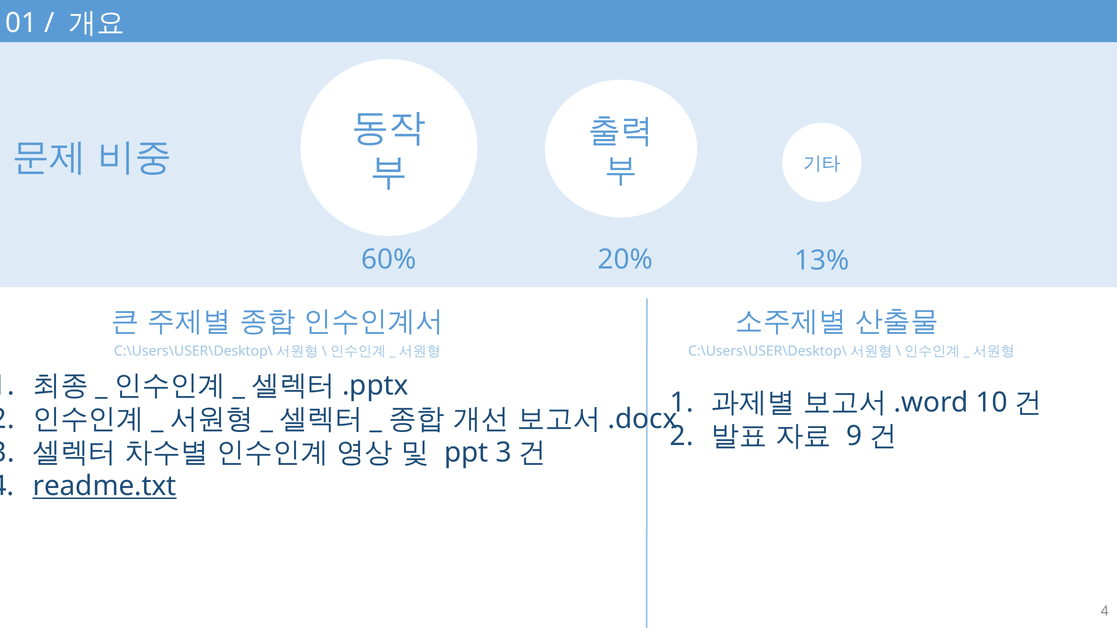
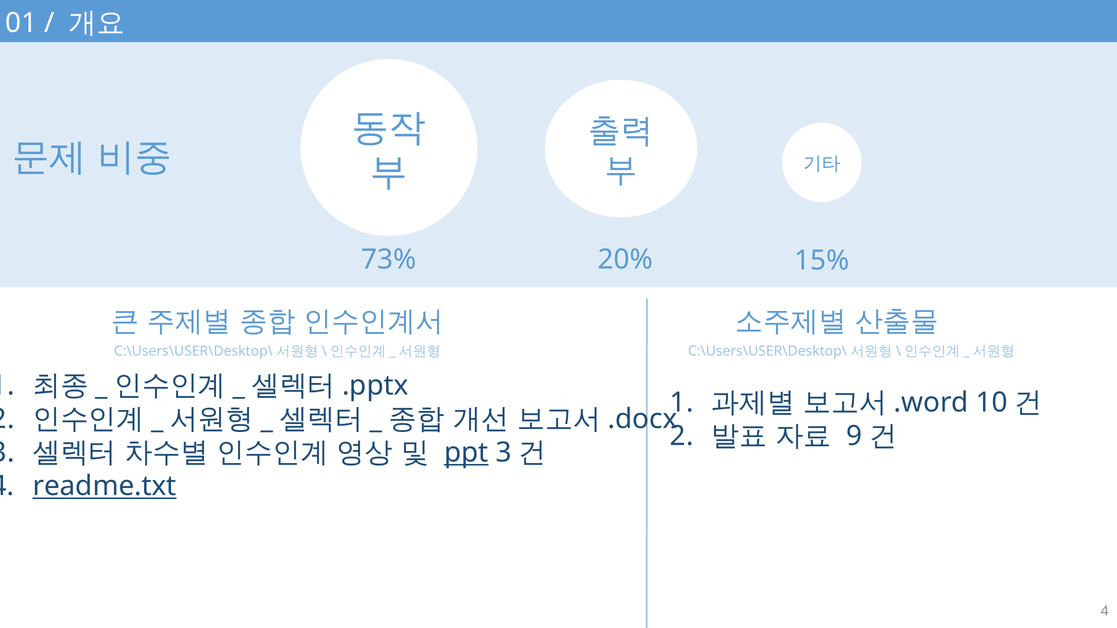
60%: 60% -> 73%
13%: 13% -> 15%
ppt underline: none -> present
